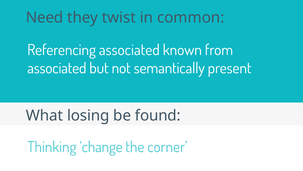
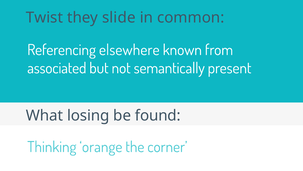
Need: Need -> Twist
twist: twist -> slide
Referencing associated: associated -> elsewhere
change: change -> orange
